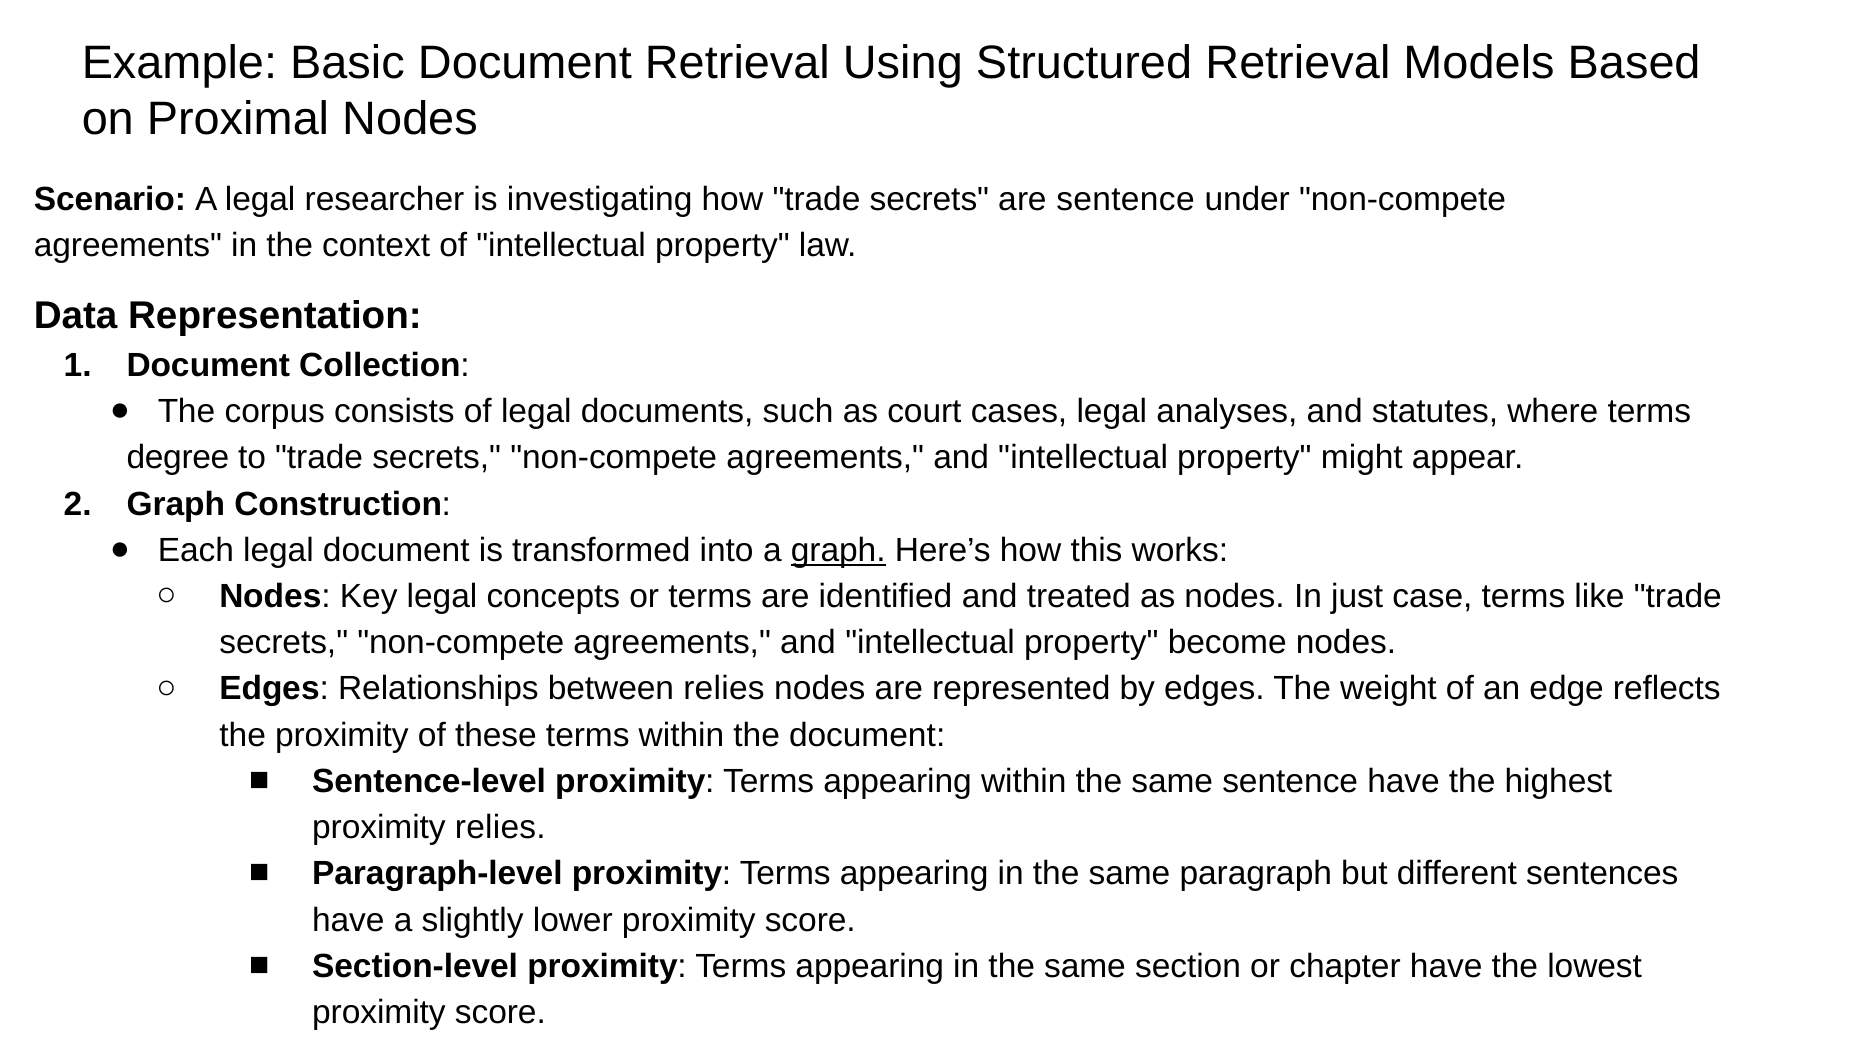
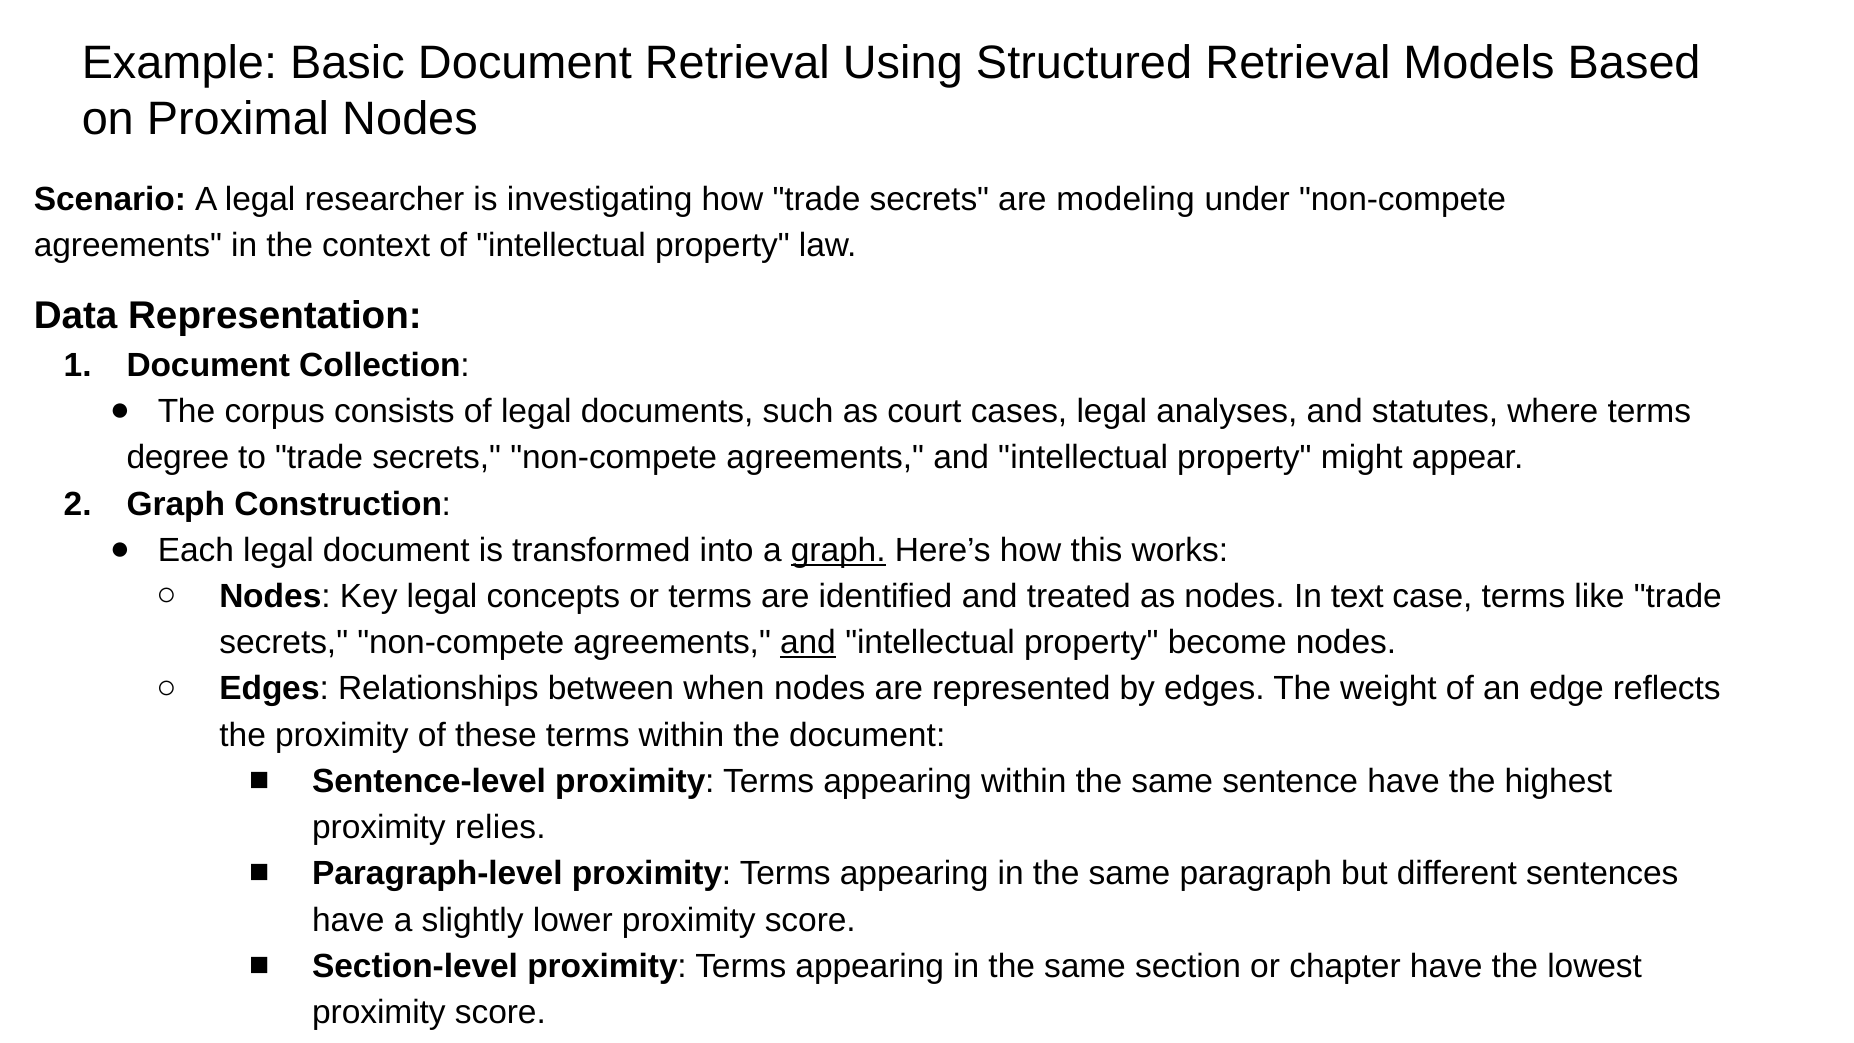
are sentence: sentence -> modeling
just: just -> text
and at (808, 643) underline: none -> present
between relies: relies -> when
